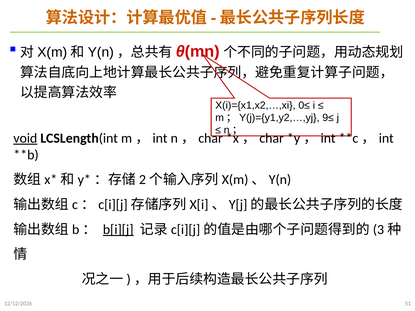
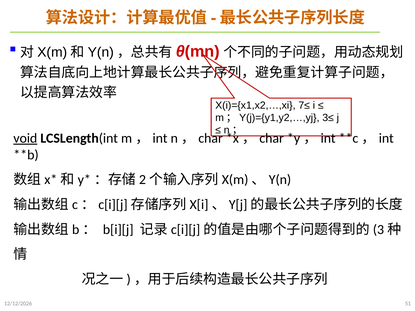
0≤: 0≤ -> 7≤
9≤: 9≤ -> 3≤
b[i][j underline: present -> none
